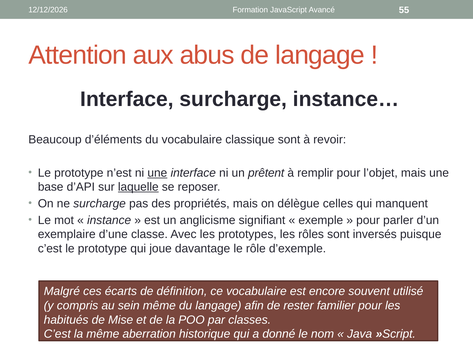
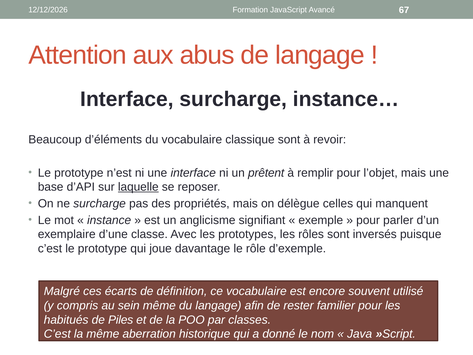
55: 55 -> 67
une at (157, 173) underline: present -> none
Mise: Mise -> Piles
